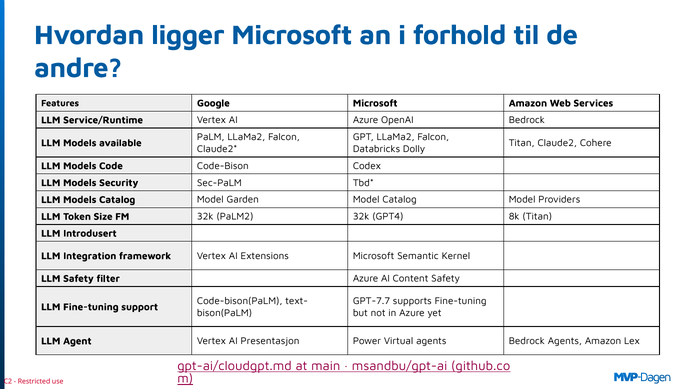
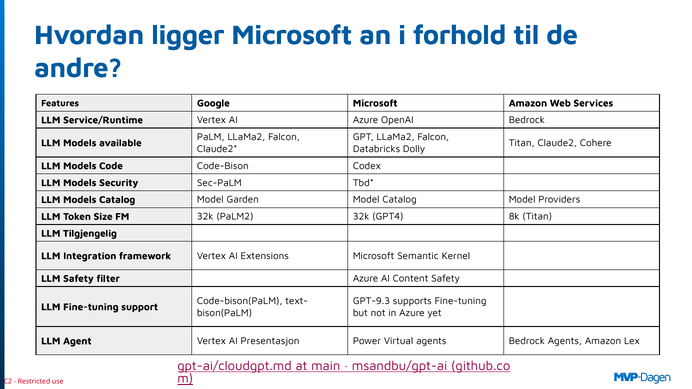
Introdusert: Introdusert -> Tilgjengelig
GPT-7.7: GPT-7.7 -> GPT-9.3
